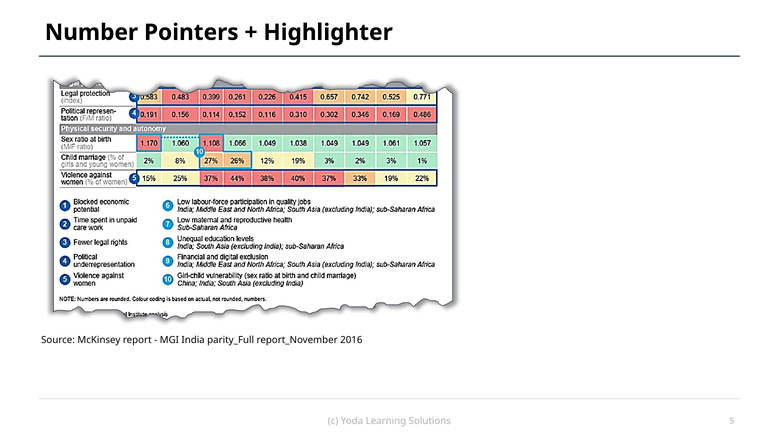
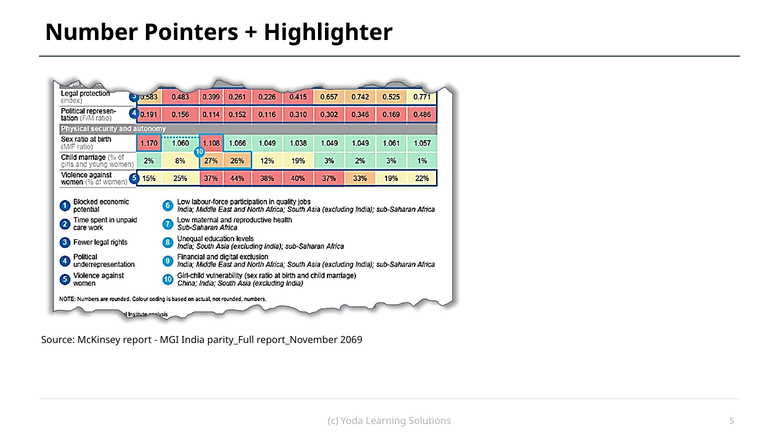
2016: 2016 -> 2069
